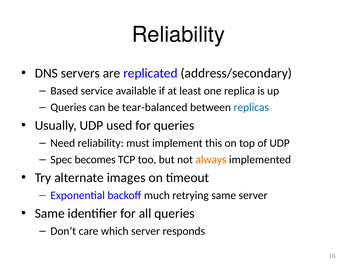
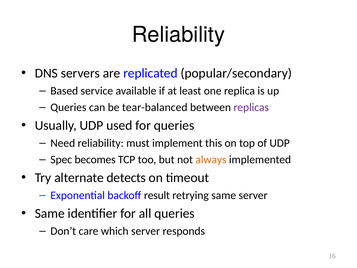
address/secondary: address/secondary -> popular/secondary
replicas colour: blue -> purple
images: images -> detects
much: much -> result
